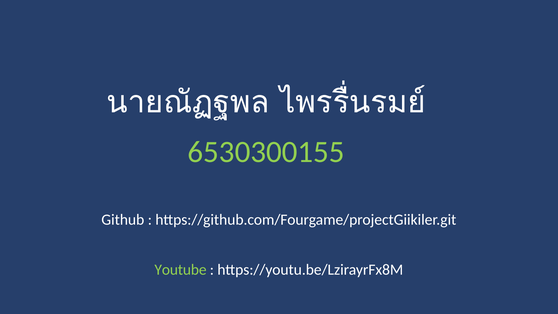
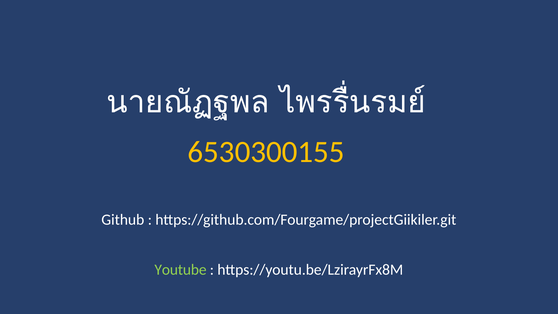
6530300155 colour: light green -> yellow
